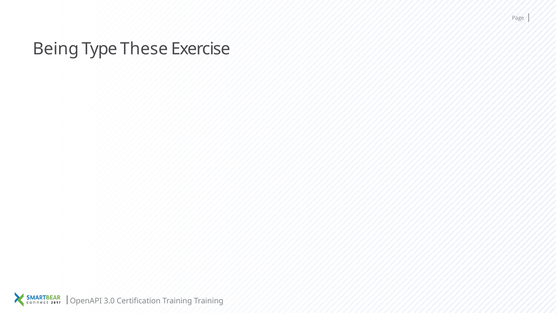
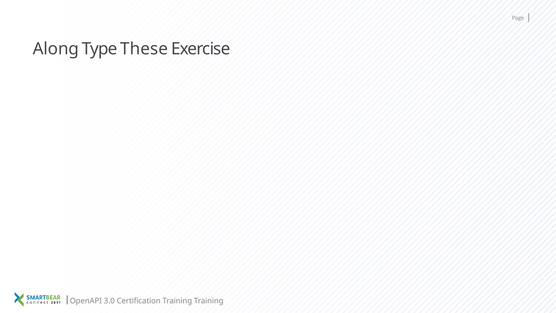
Being: Being -> Along
